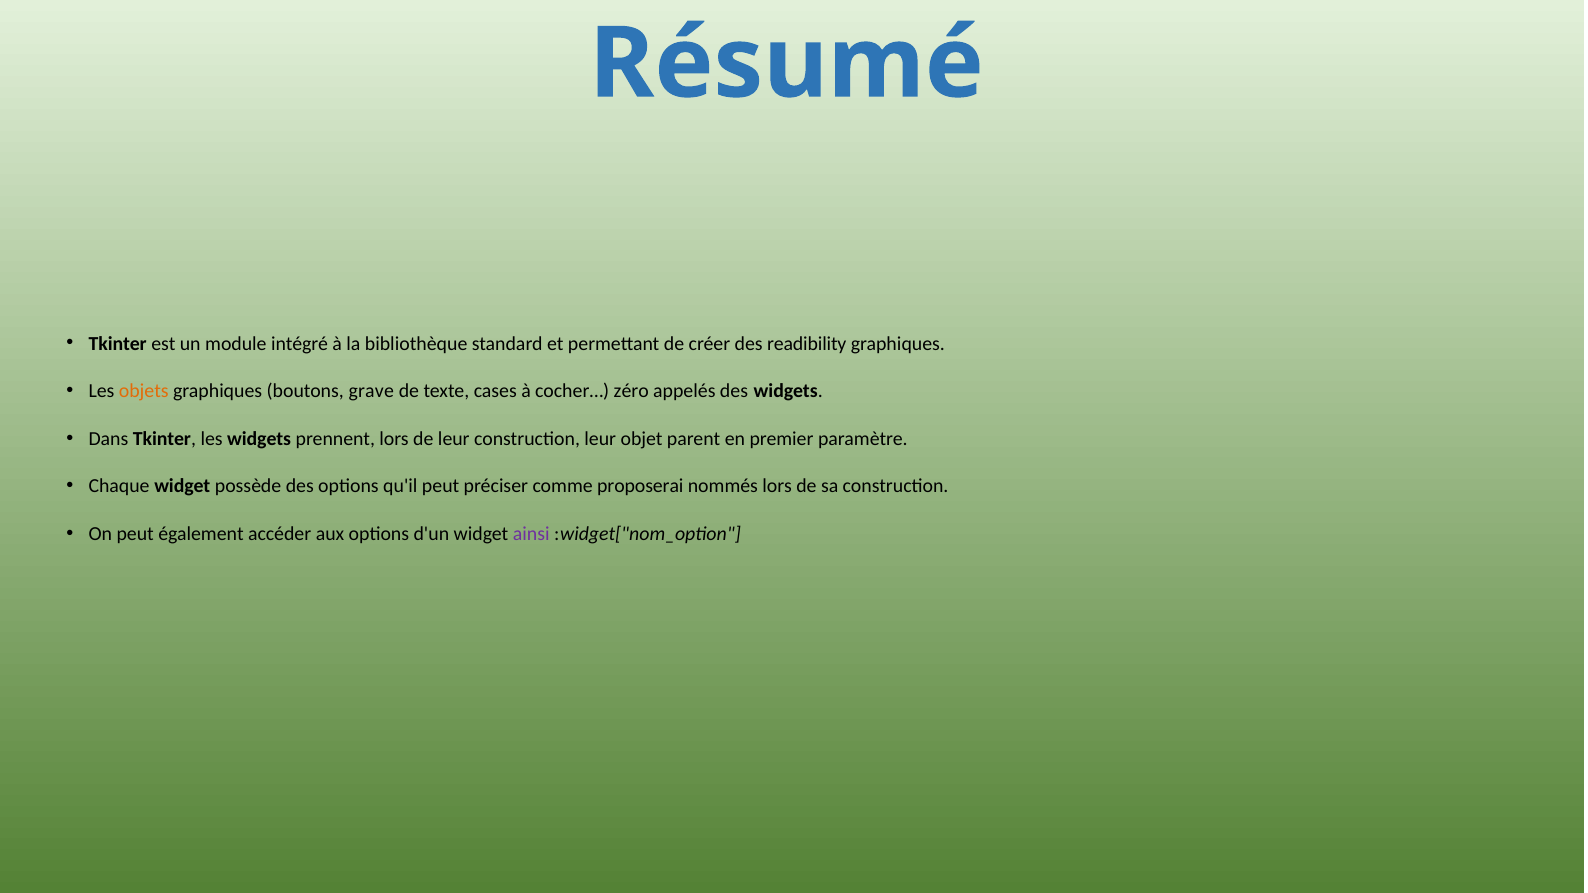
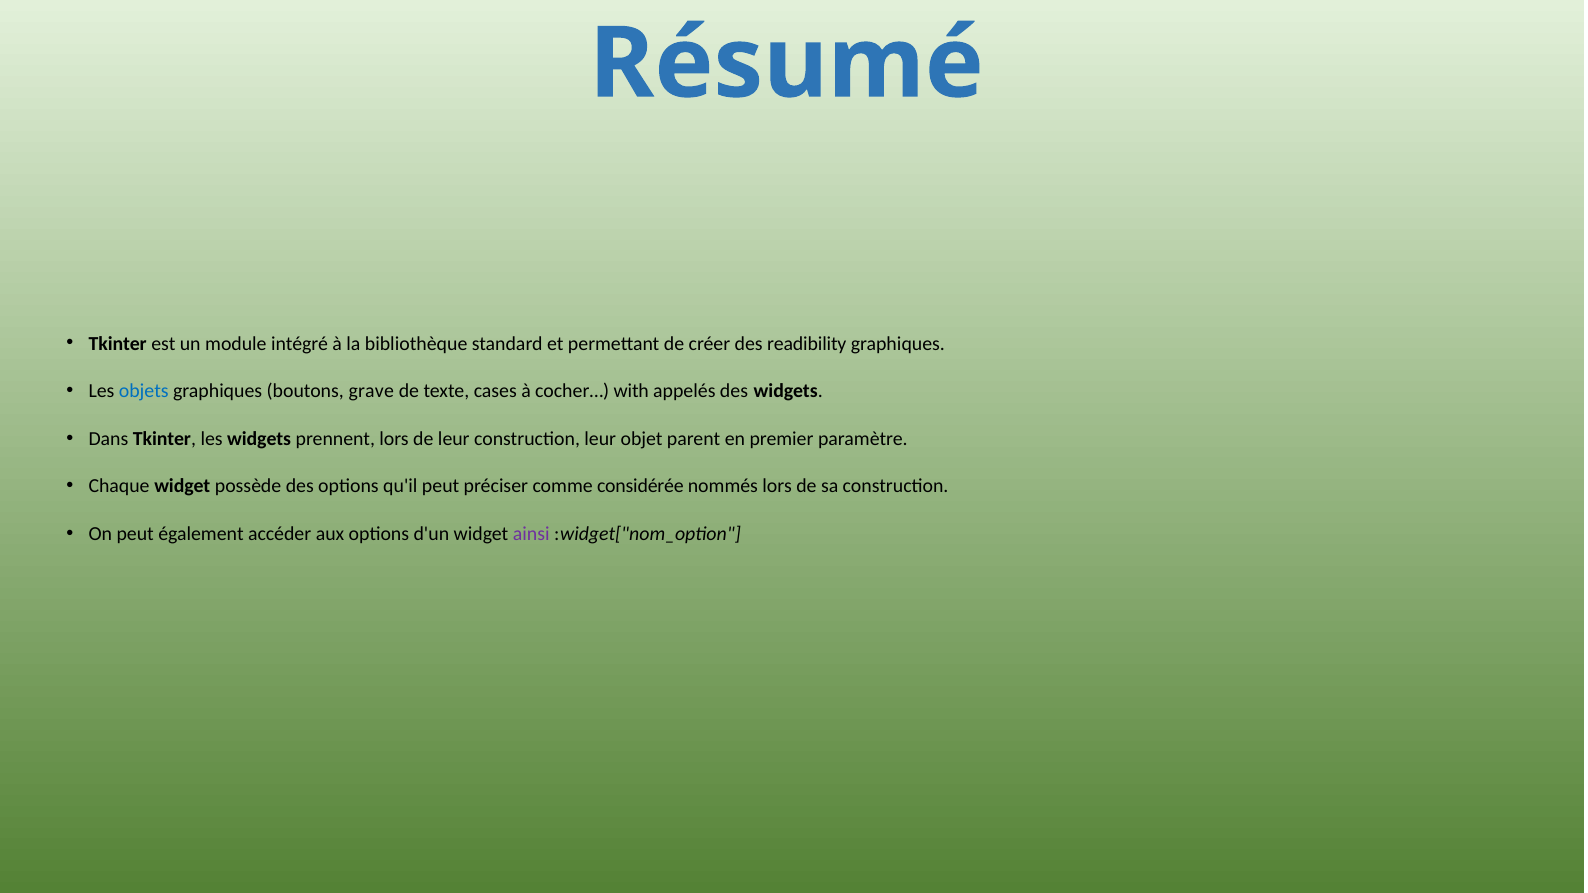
objets colour: orange -> blue
zéro: zéro -> with
proposerai: proposerai -> considérée
